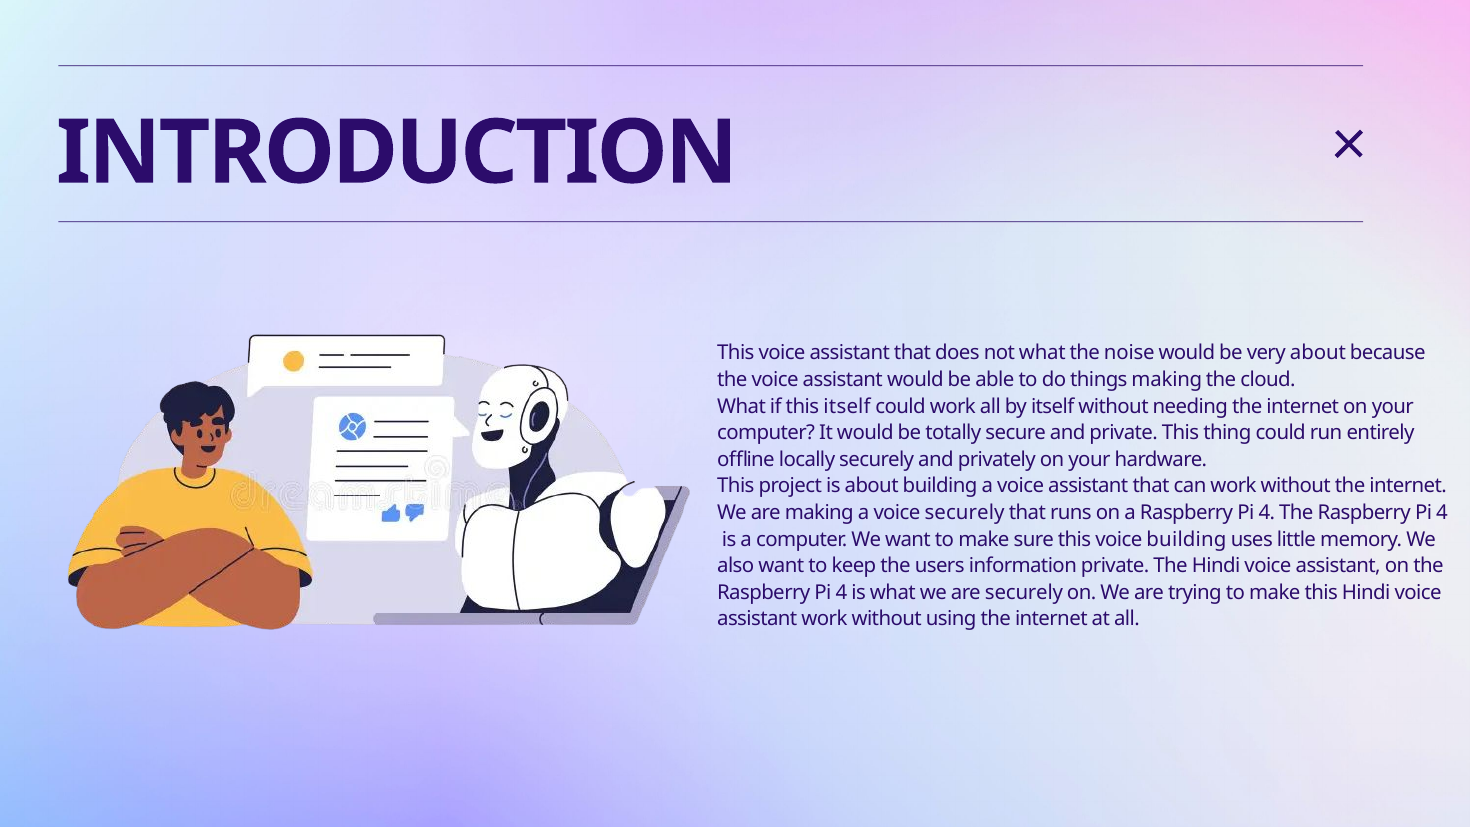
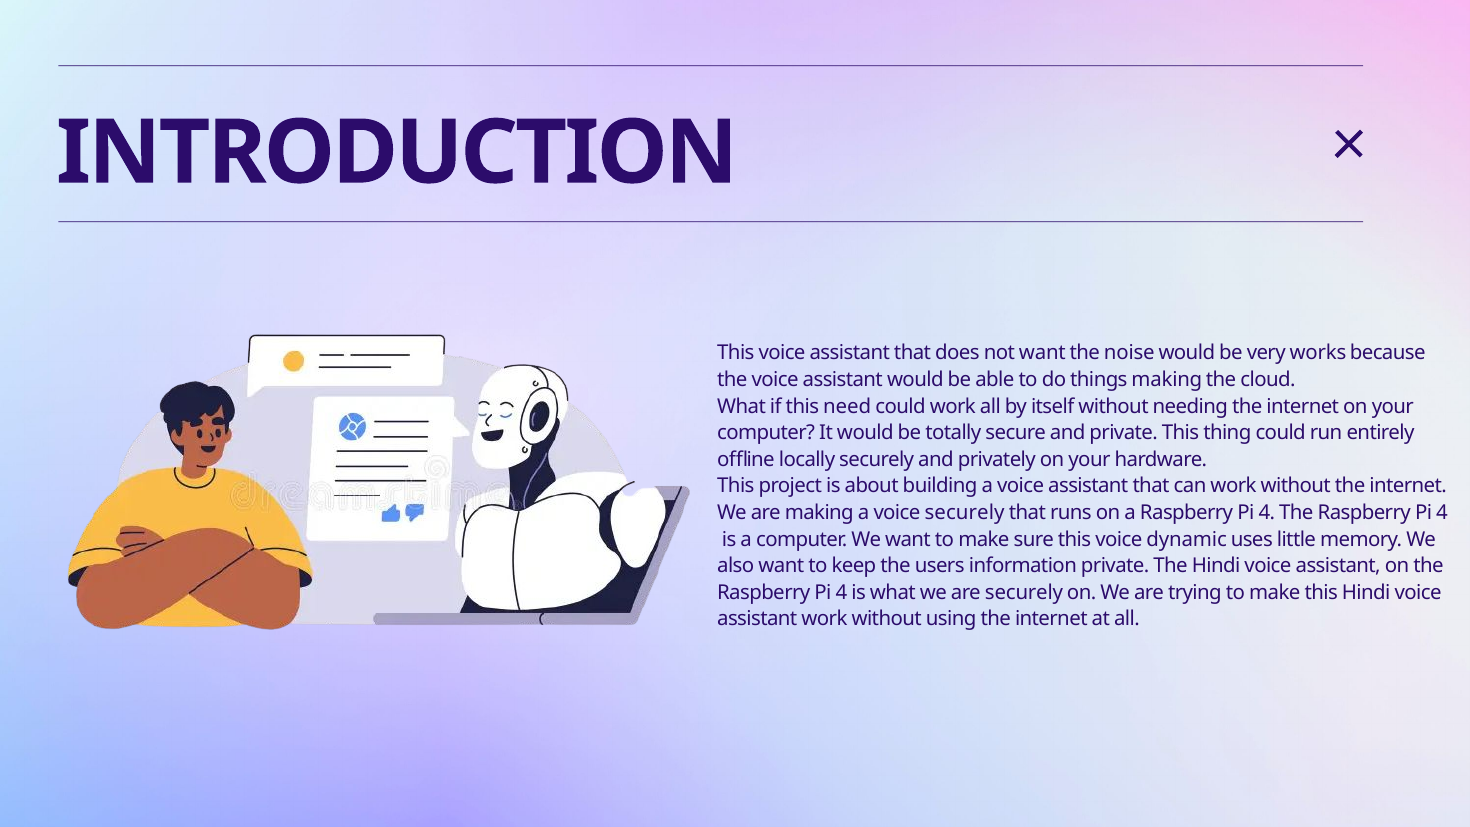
not what: what -> want
very about: about -> works
this itself: itself -> need
voice building: building -> dynamic
